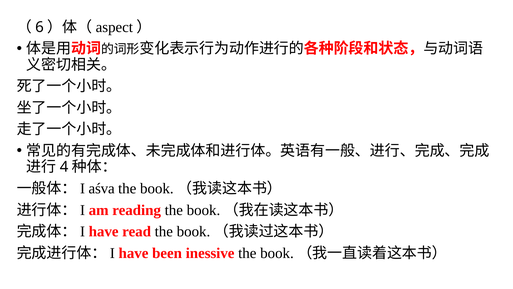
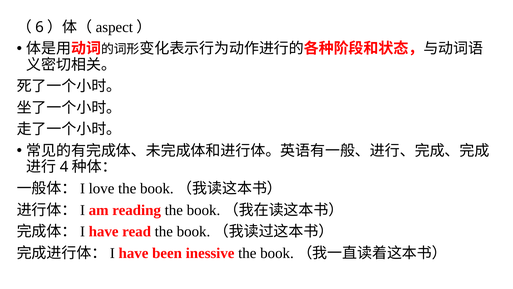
aśva: aśva -> love
